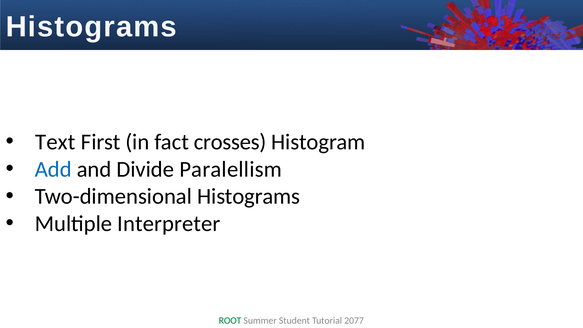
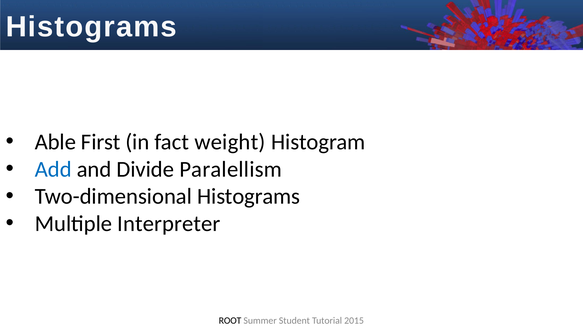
Text: Text -> Able
crosses: crosses -> weight
ROOT colour: green -> black
2077: 2077 -> 2015
